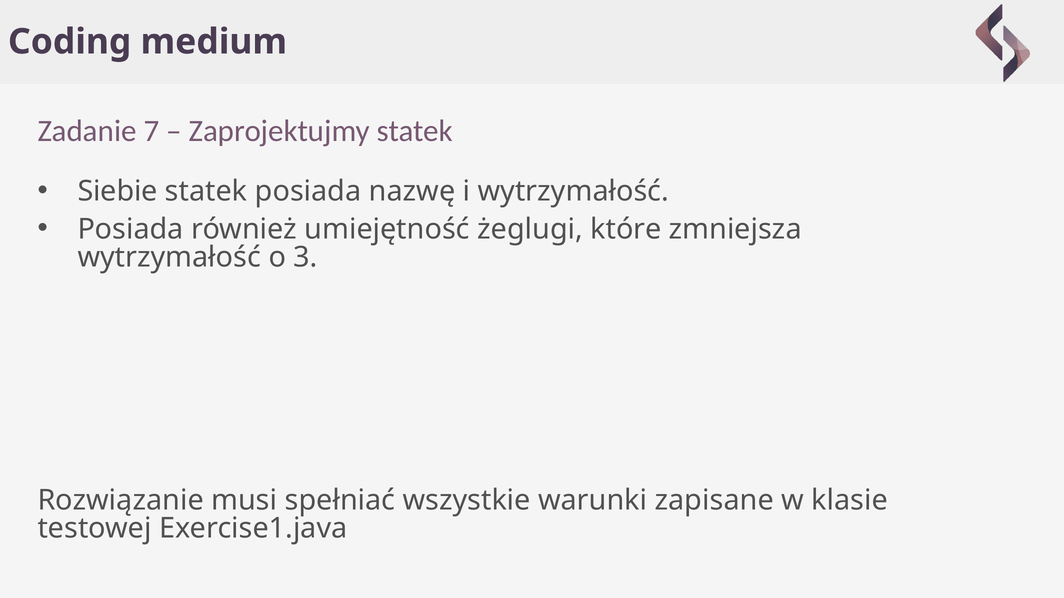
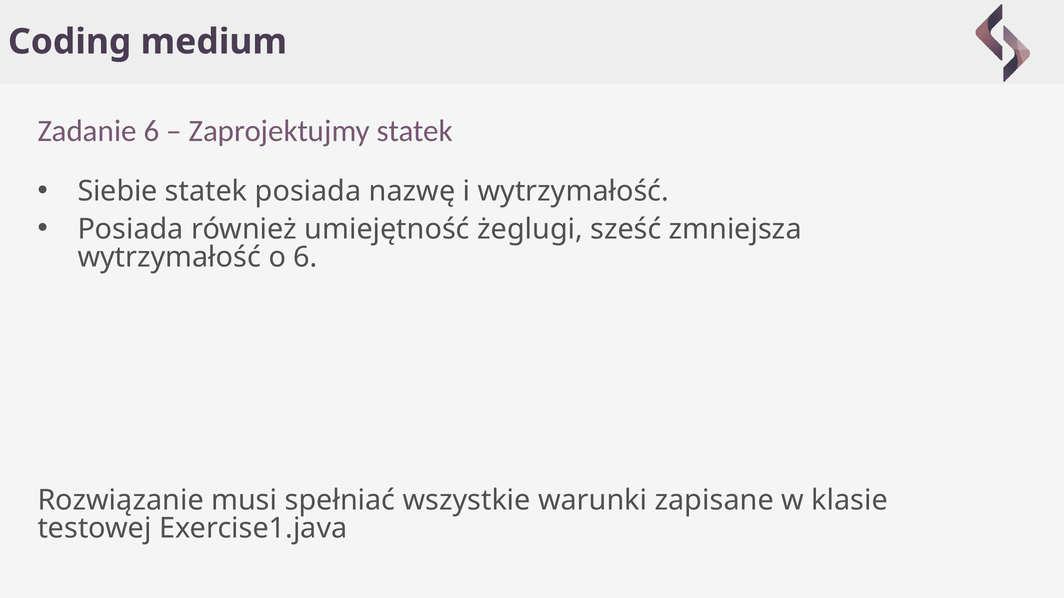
Zadanie 7: 7 -> 6
które: które -> sześć
o 3: 3 -> 6
